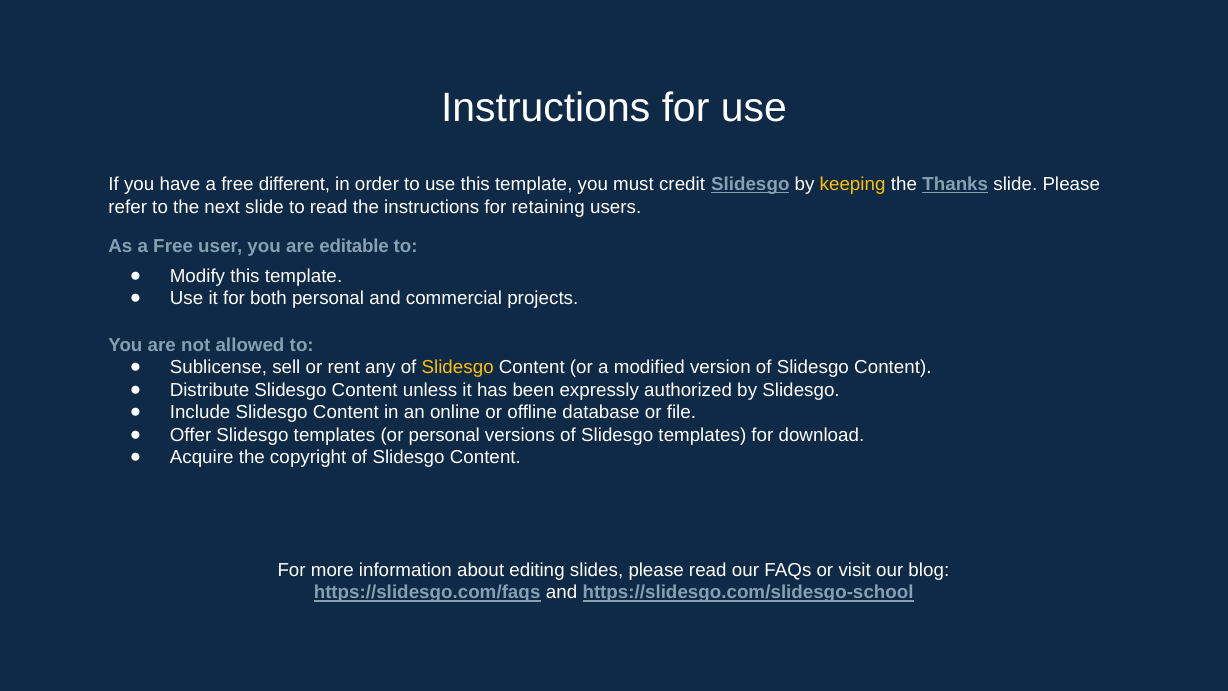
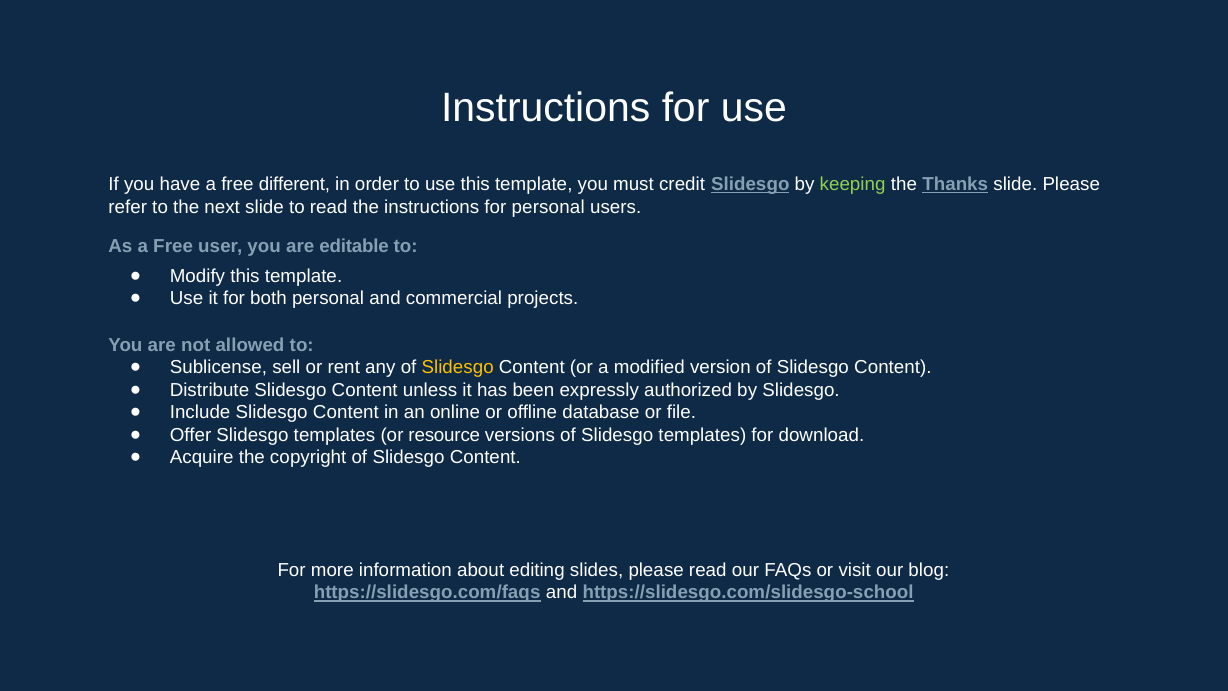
keeping colour: yellow -> light green
for retaining: retaining -> personal
or personal: personal -> resource
